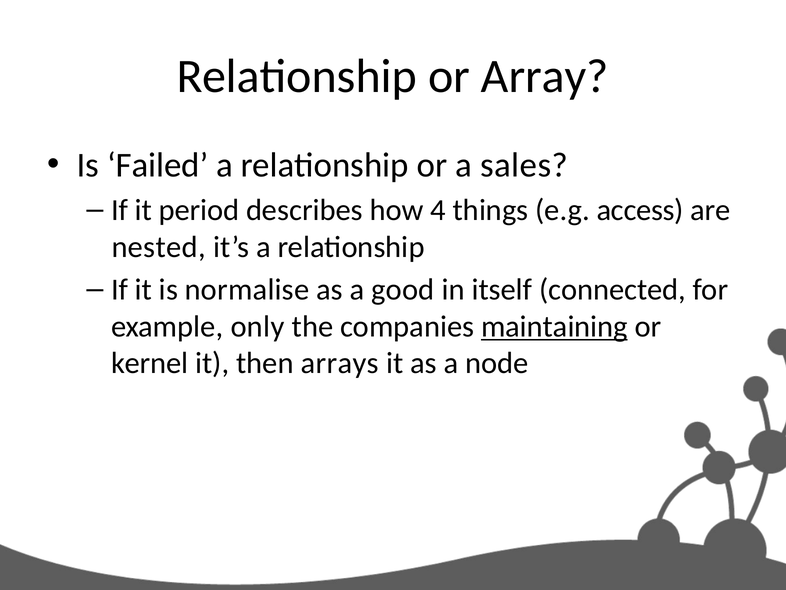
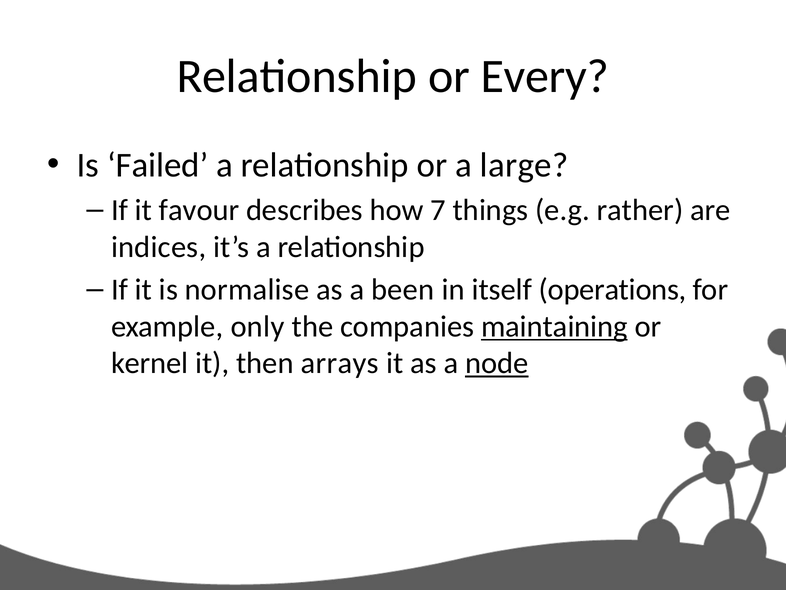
Array: Array -> Every
sales: sales -> large
period: period -> favour
4: 4 -> 7
access: access -> rather
nested: nested -> indices
good: good -> been
connected: connected -> operations
node underline: none -> present
